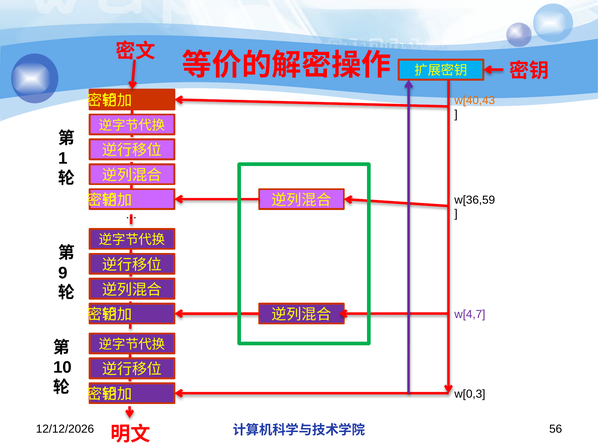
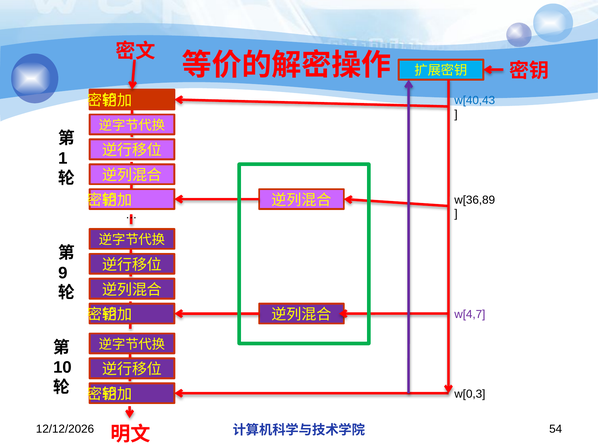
w[40,43 colour: orange -> blue
w[36,59: w[36,59 -> w[36,89
56: 56 -> 54
